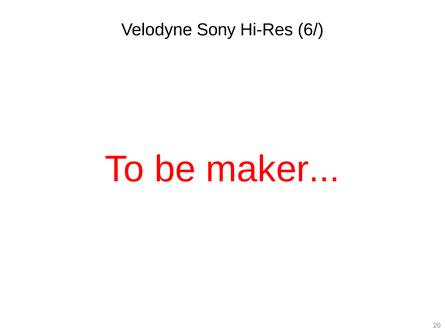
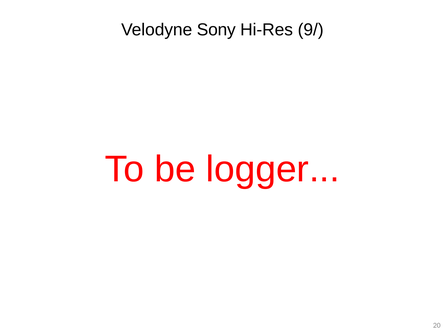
6/: 6/ -> 9/
maker: maker -> logger
